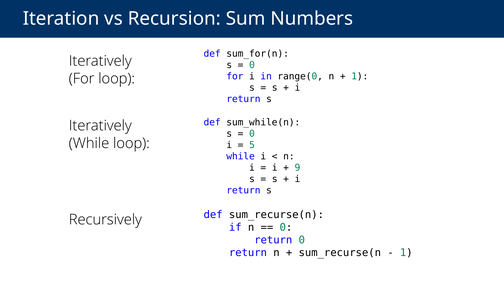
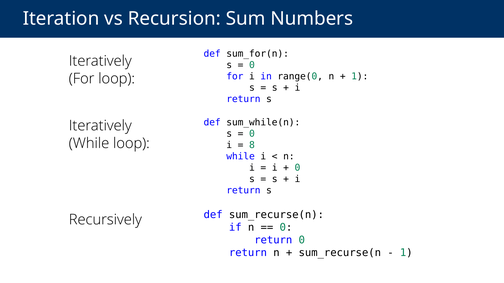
5: 5 -> 8
9 at (297, 168): 9 -> 0
